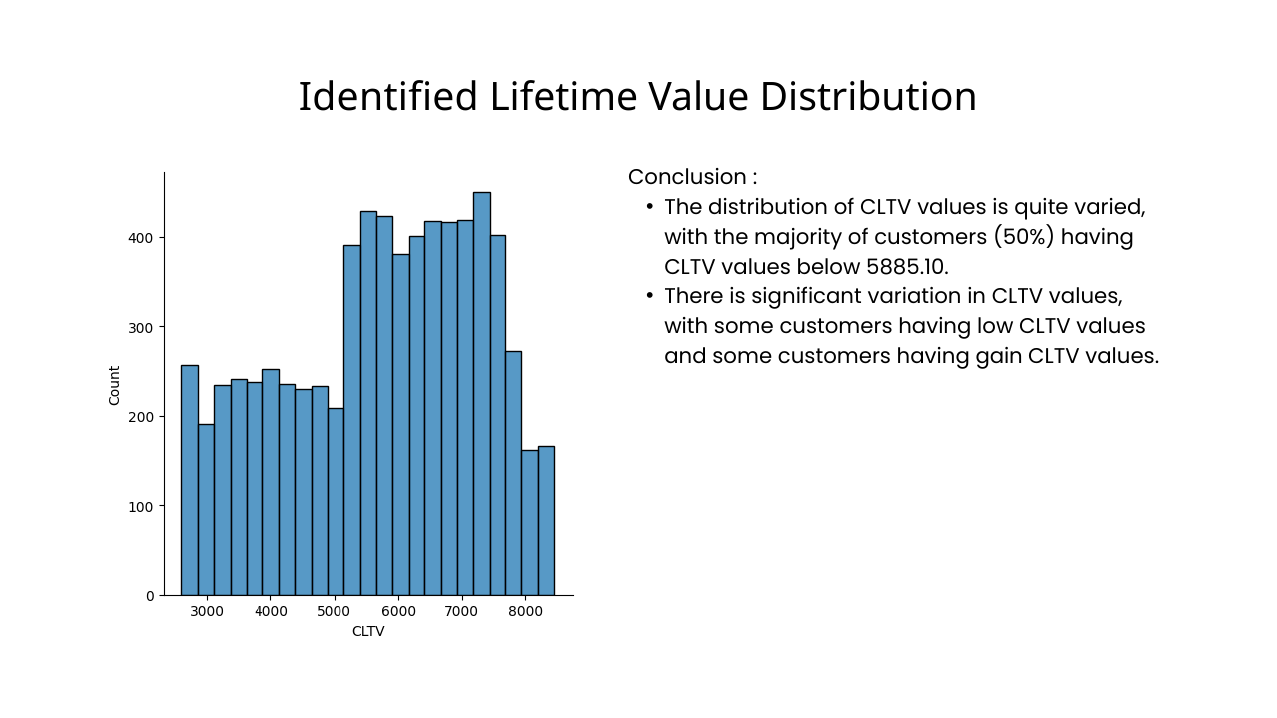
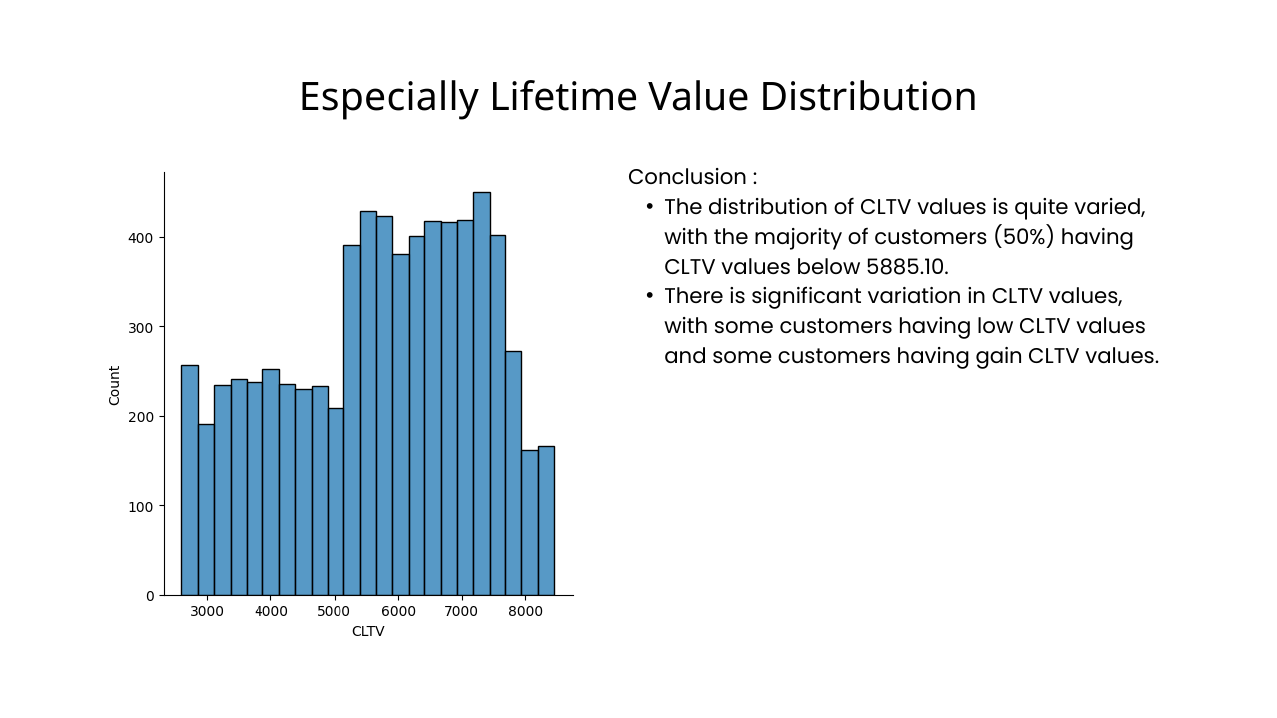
Identified: Identified -> Especially
